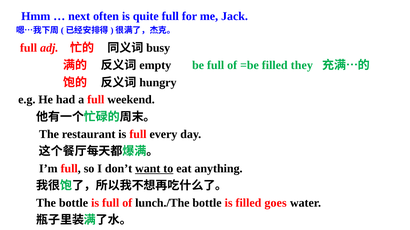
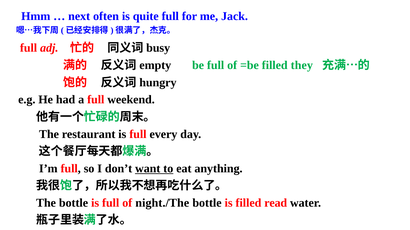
lunch./The: lunch./The -> night./The
goes: goes -> read
